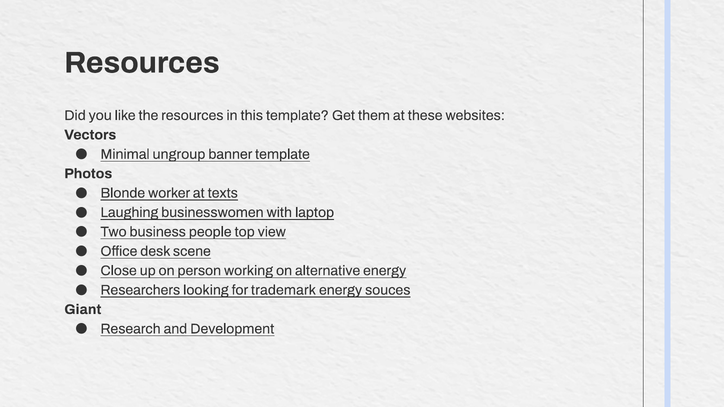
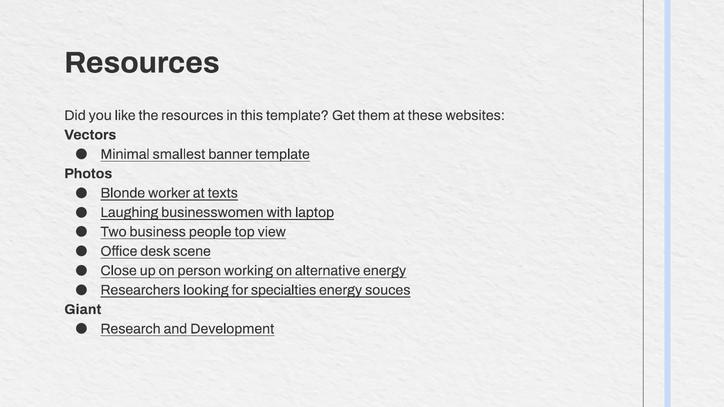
ungroup: ungroup -> smallest
trademark: trademark -> specialties
